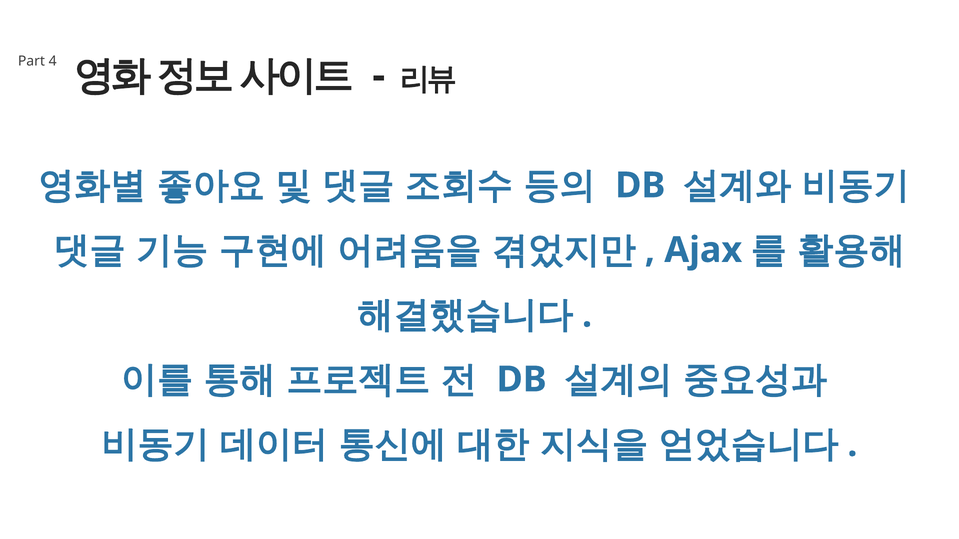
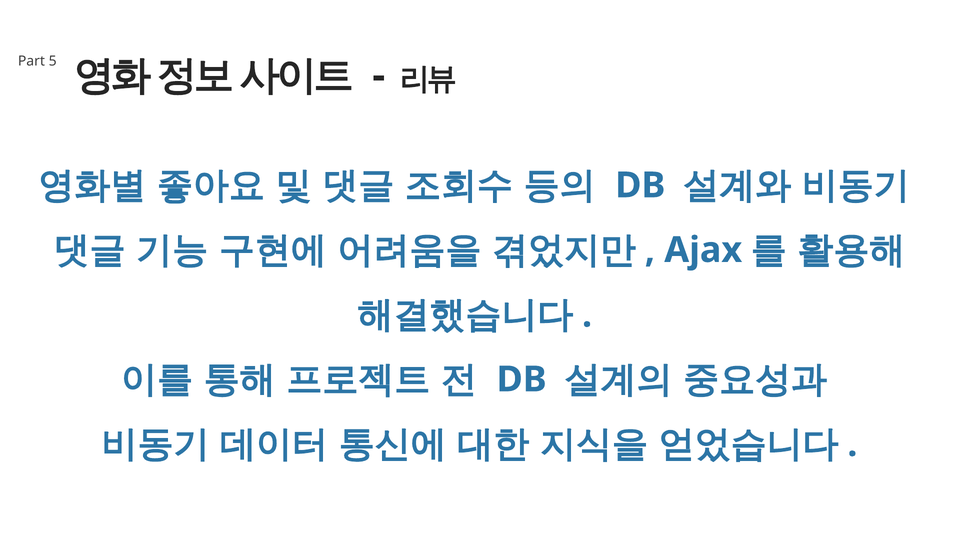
4: 4 -> 5
